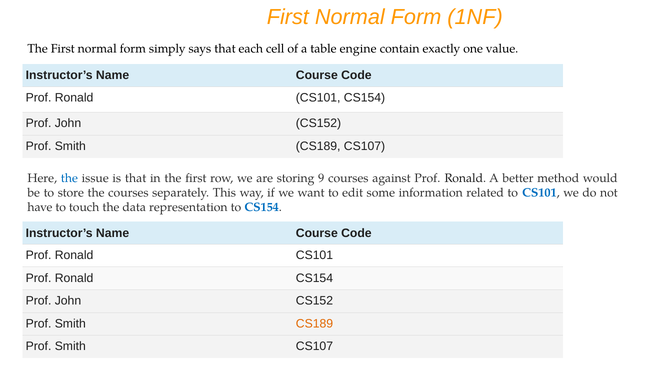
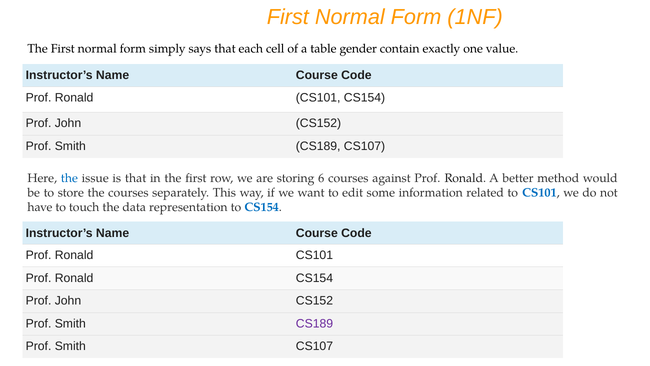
engine: engine -> gender
9: 9 -> 6
CS189 at (314, 323) colour: orange -> purple
